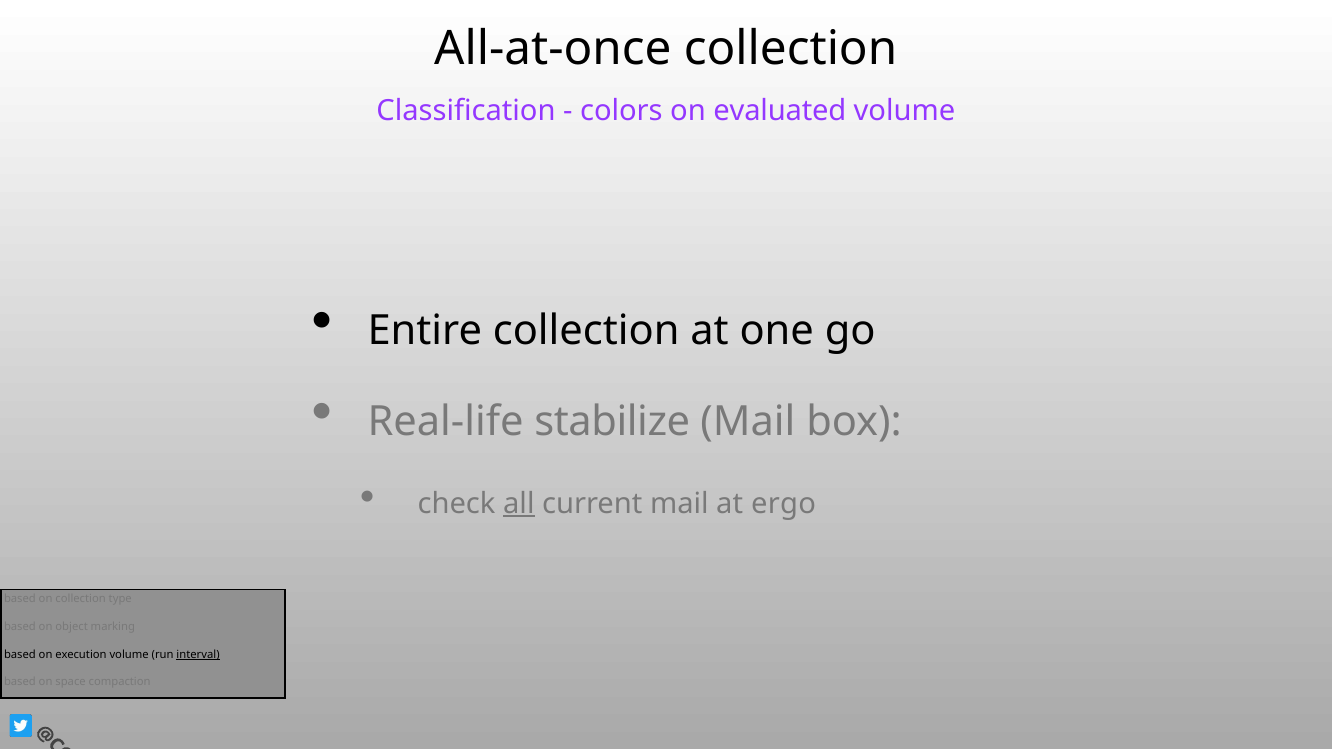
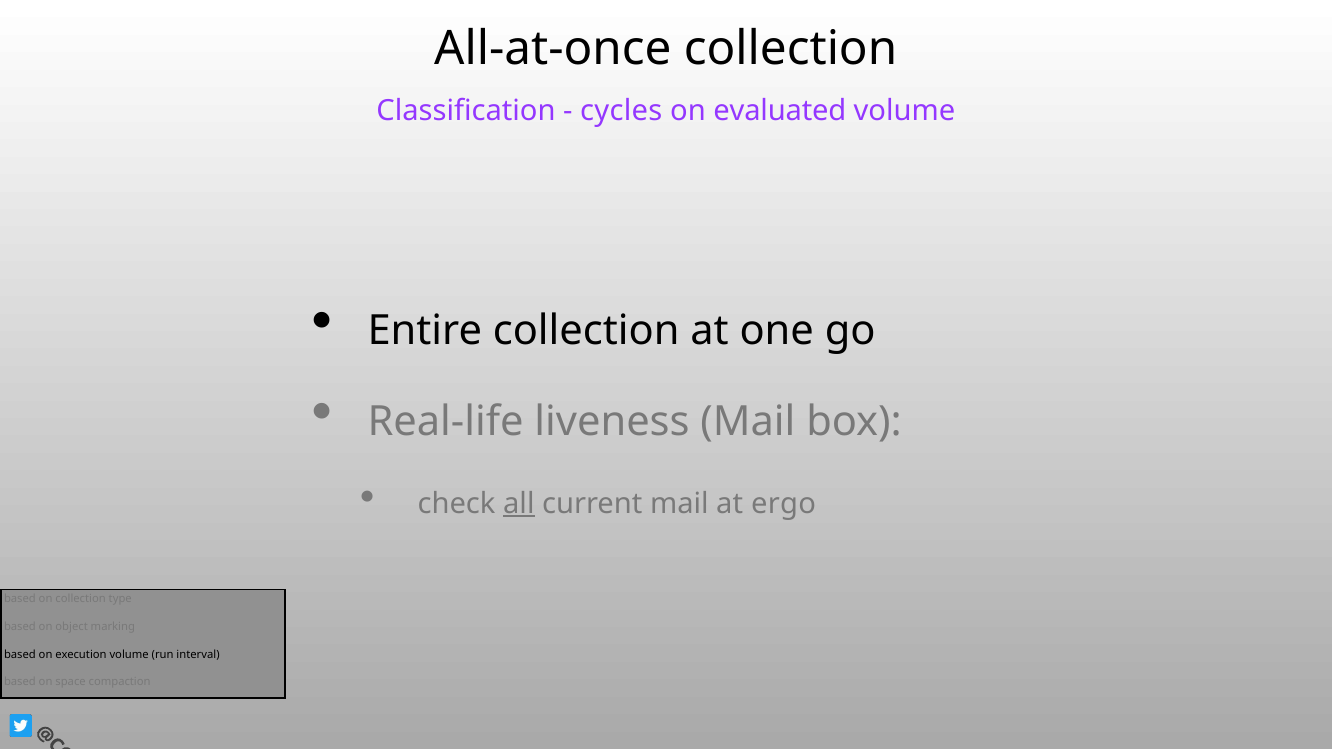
colors: colors -> cycles
stabilize: stabilize -> liveness
interval underline: present -> none
